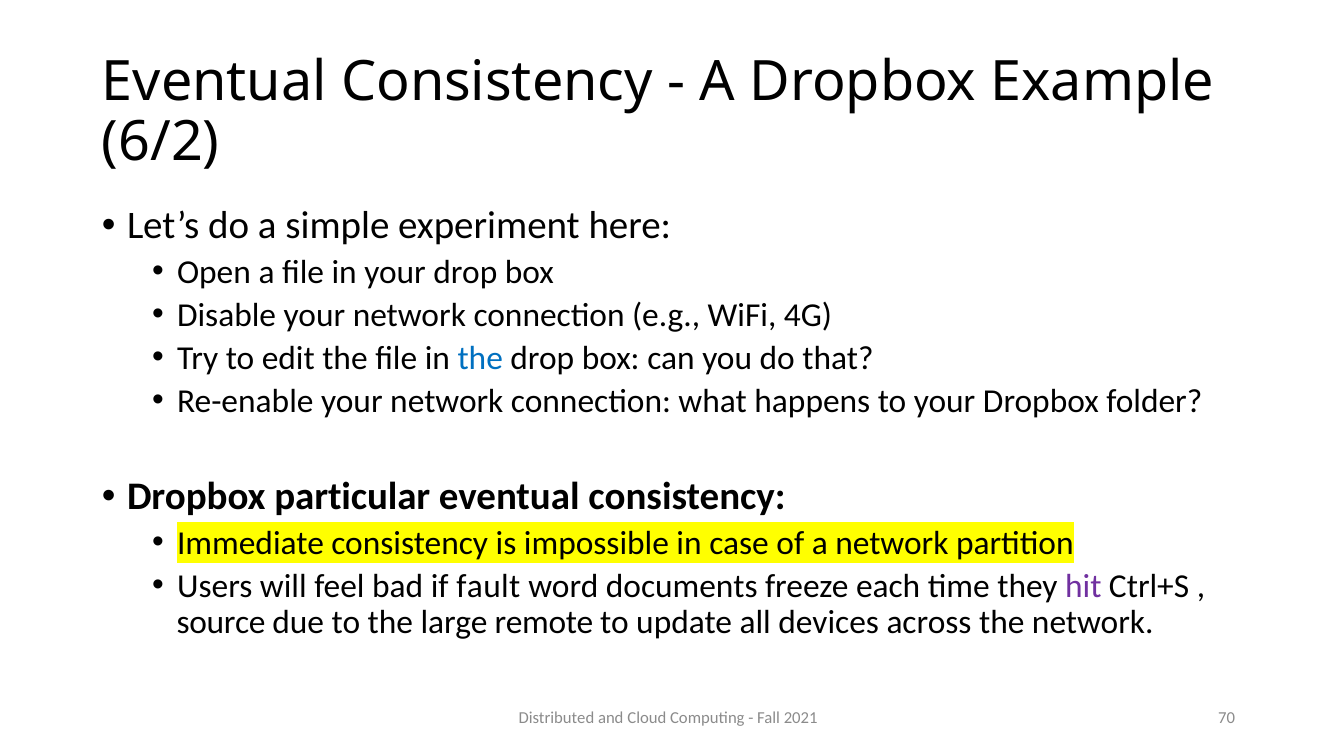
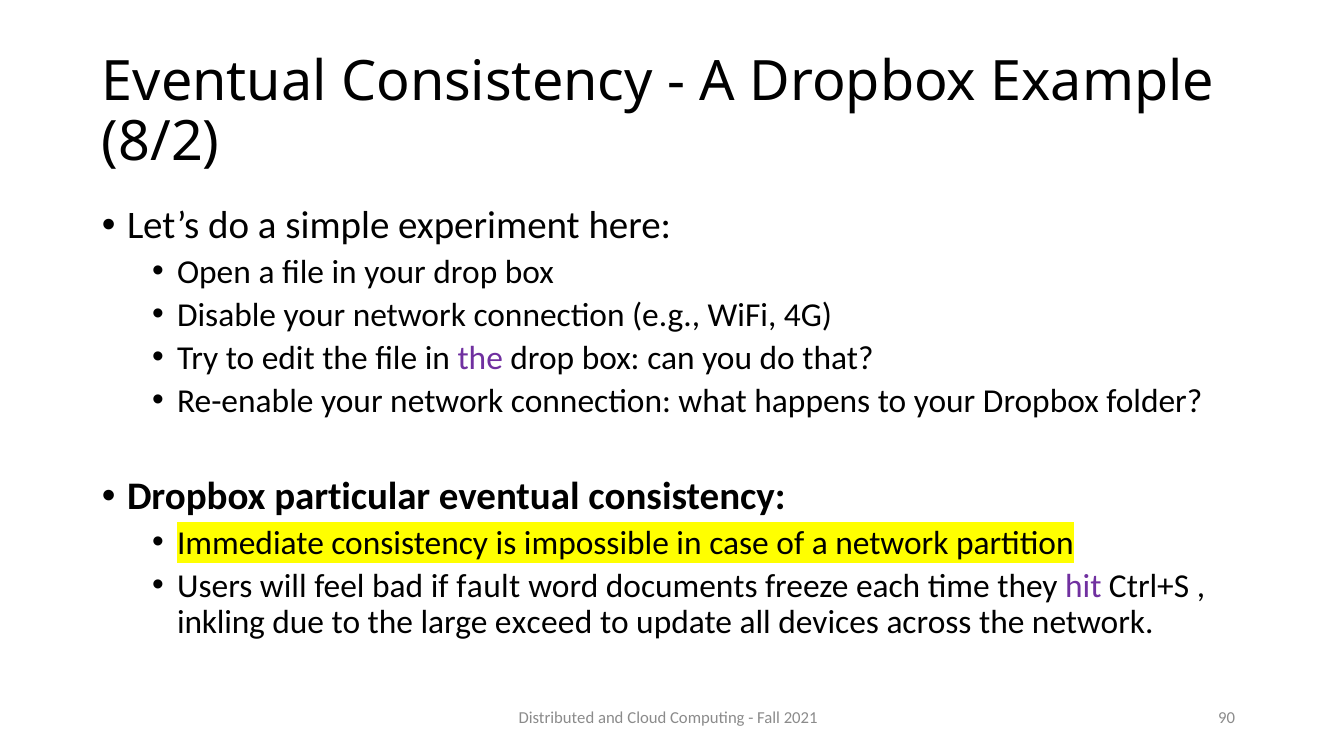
6/2: 6/2 -> 8/2
the at (480, 358) colour: blue -> purple
source: source -> inkling
remote: remote -> exceed
70: 70 -> 90
